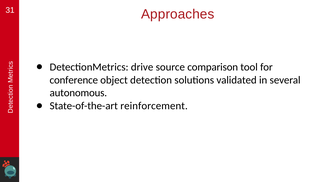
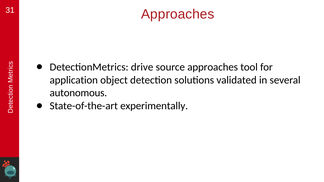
source comparison: comparison -> approaches
conference: conference -> application
reinforcement: reinforcement -> experimentally
